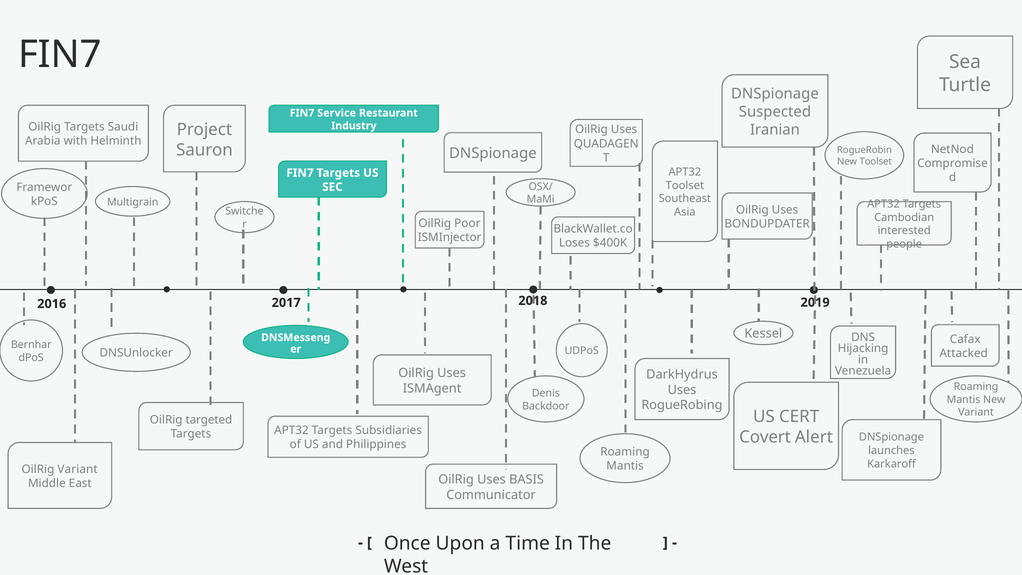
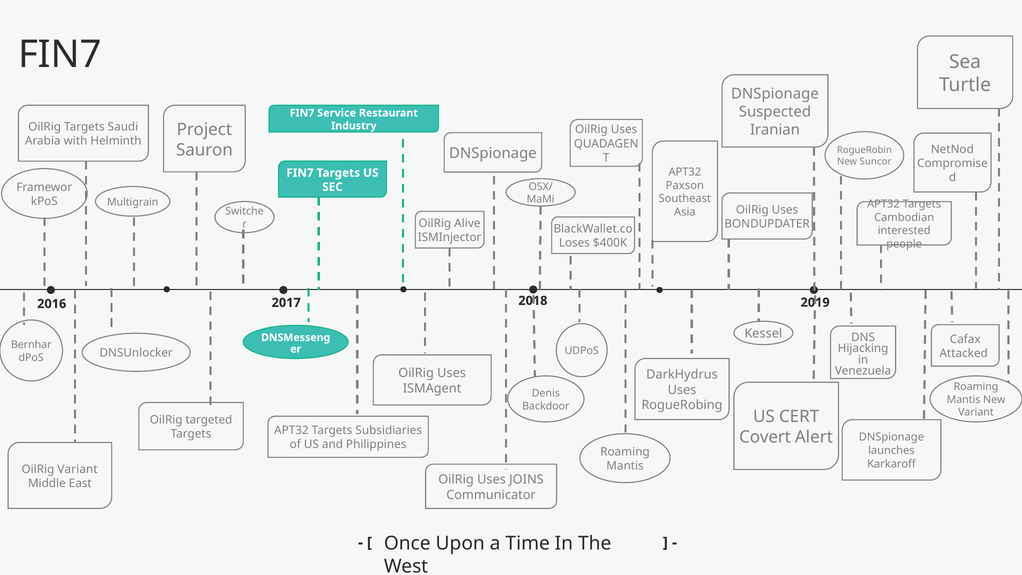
New Toolset: Toolset -> Suncor
Toolset at (685, 185): Toolset -> Paxson
Poor: Poor -> Alive
BASIS: BASIS -> JOINS
